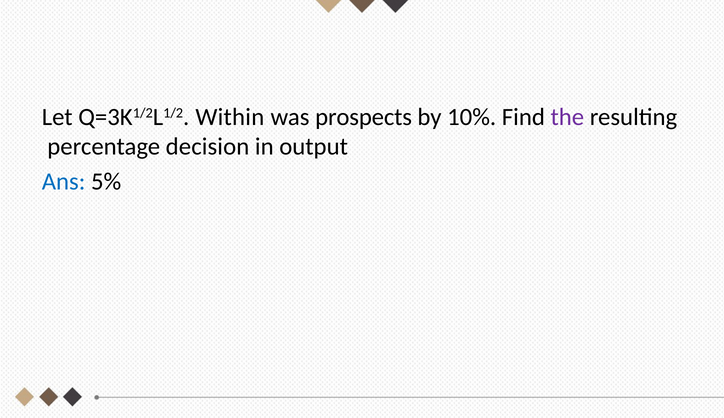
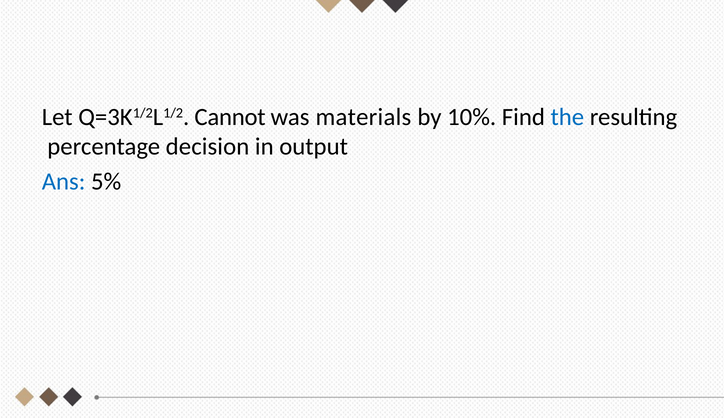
Within: Within -> Cannot
prospects: prospects -> materials
the colour: purple -> blue
